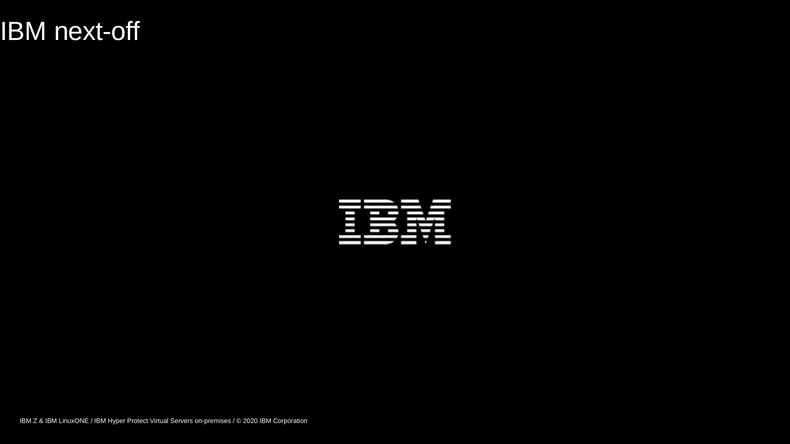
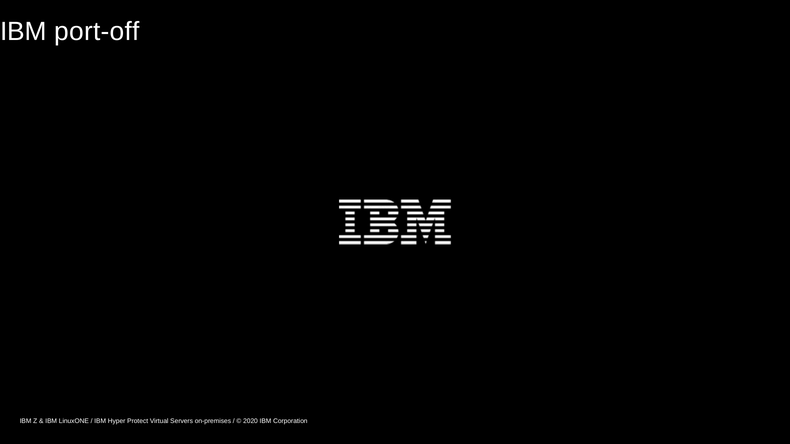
next-off: next-off -> port-off
